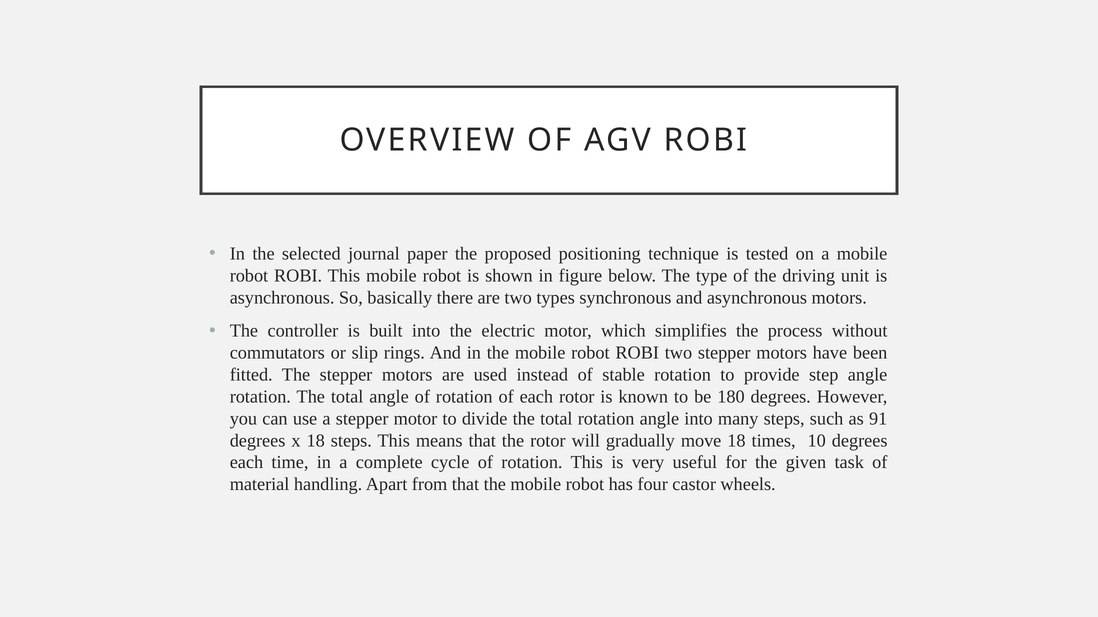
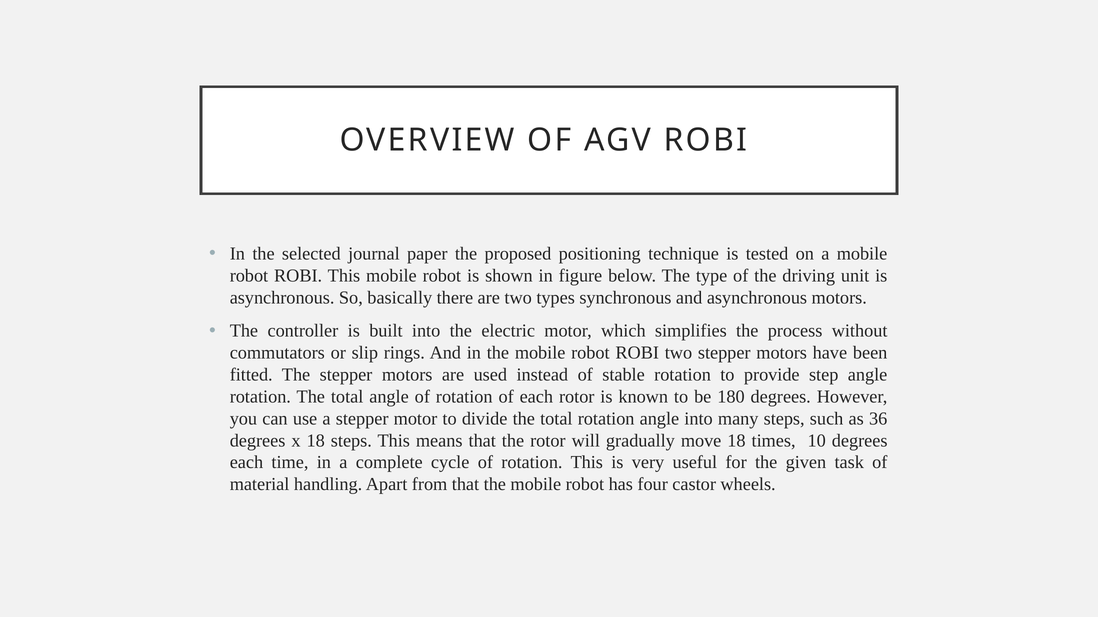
91: 91 -> 36
